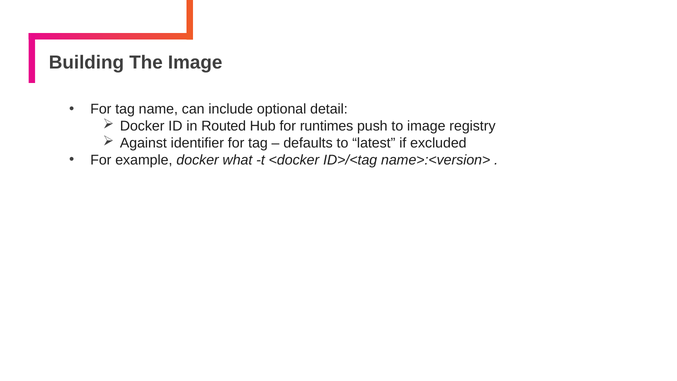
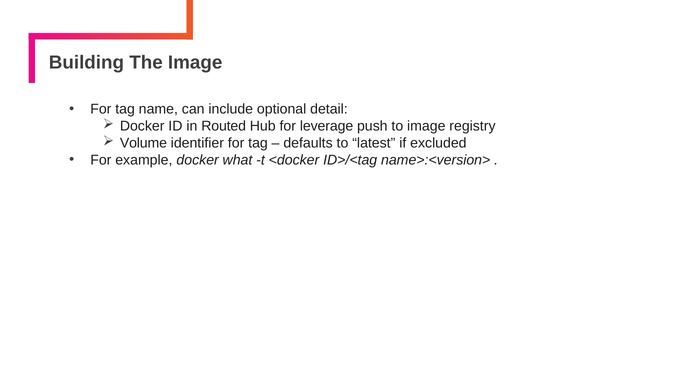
runtimes: runtimes -> leverage
Against: Against -> Volume
